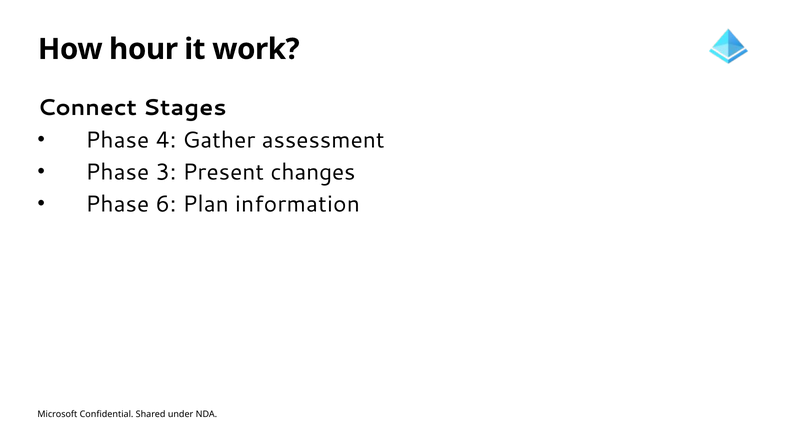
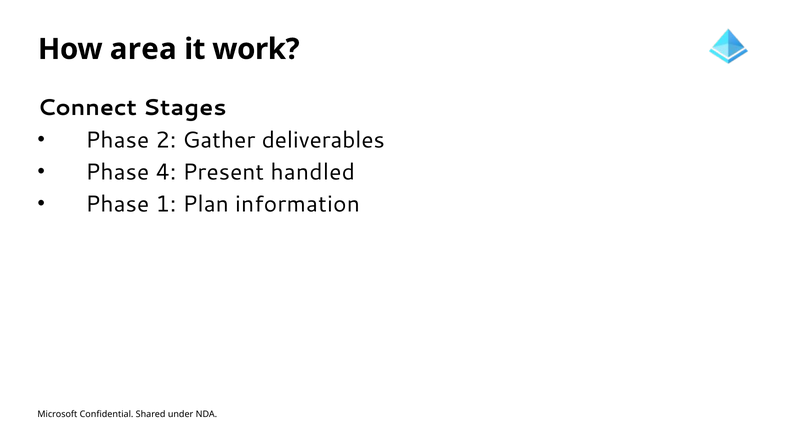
hour: hour -> area
4: 4 -> 2
assessment: assessment -> deliverables
3: 3 -> 4
changes: changes -> handled
6: 6 -> 1
